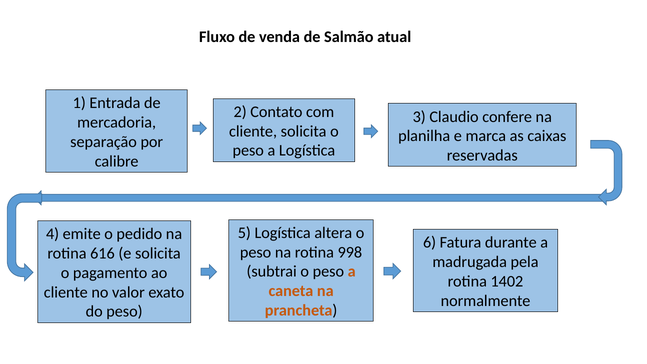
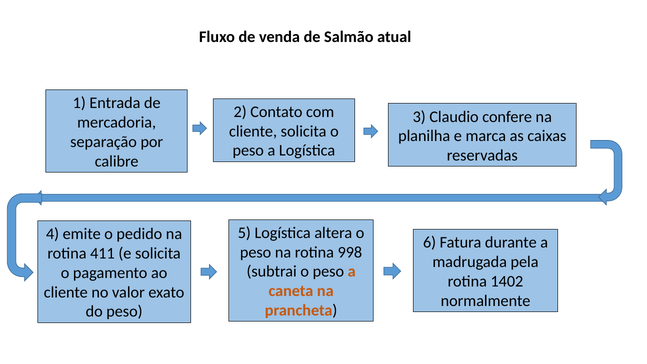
616: 616 -> 411
